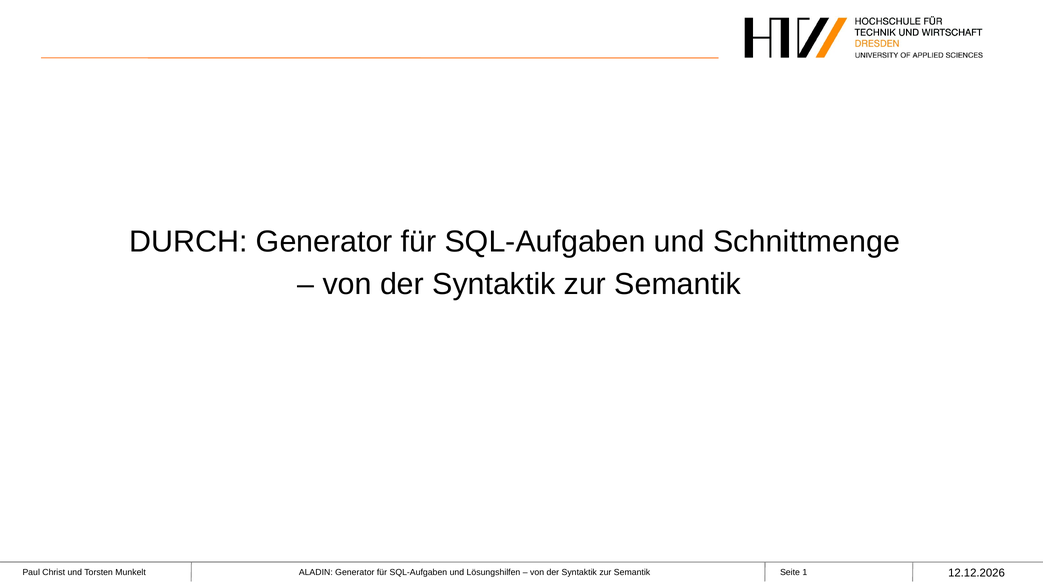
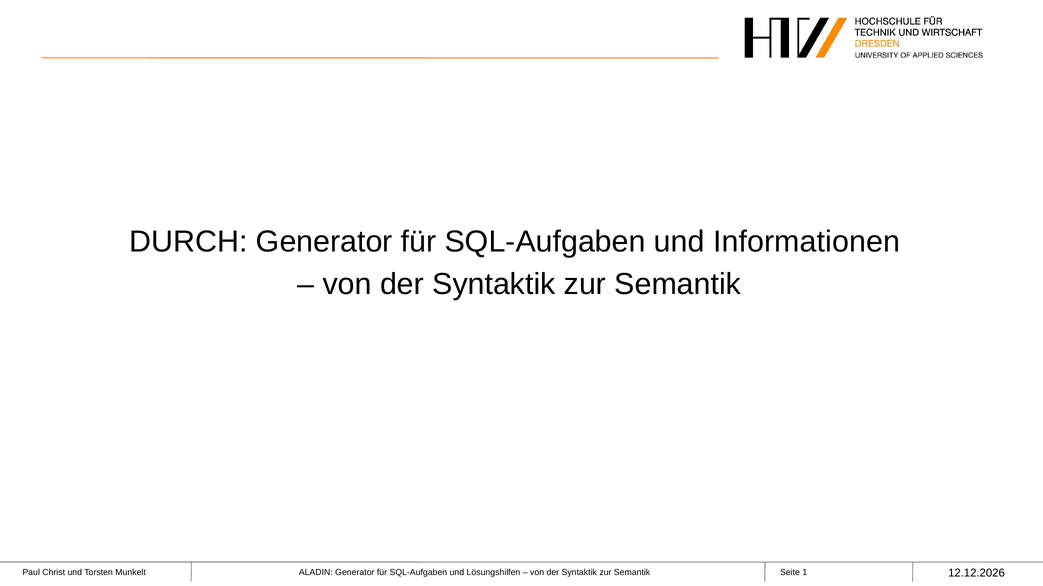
Schnittmenge: Schnittmenge -> Informationen
